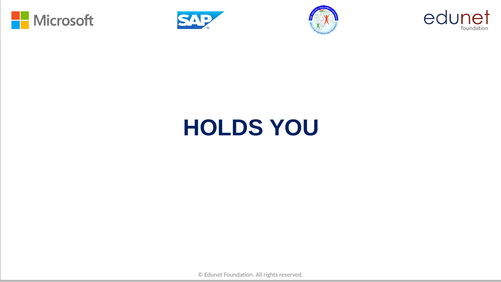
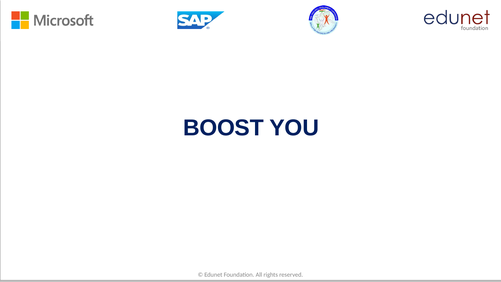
HOLDS: HOLDS -> BOOST
